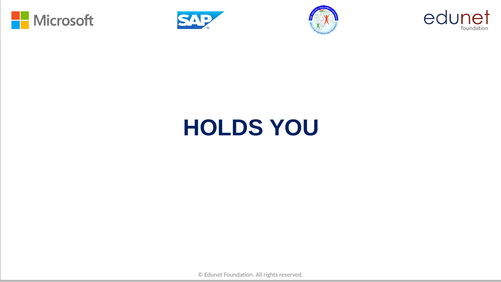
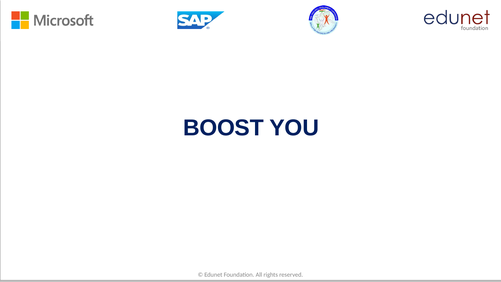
HOLDS: HOLDS -> BOOST
